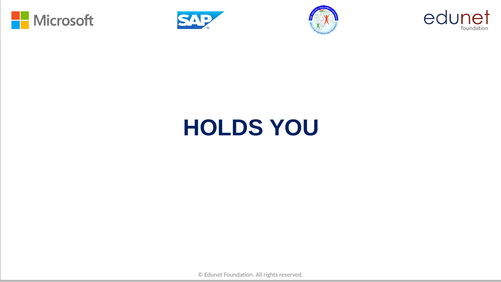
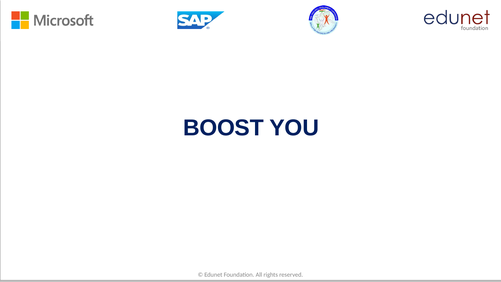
HOLDS: HOLDS -> BOOST
